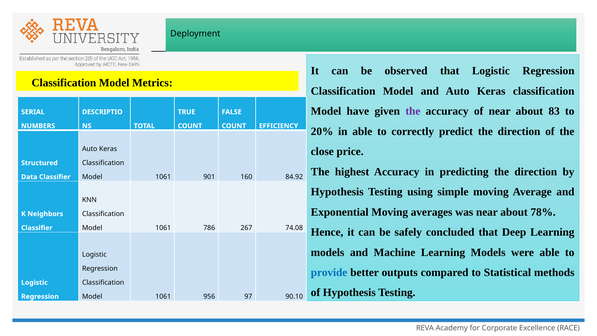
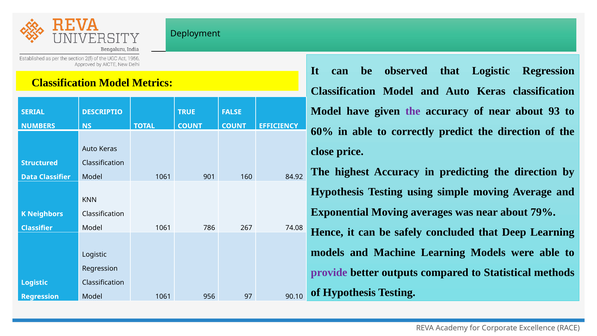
83: 83 -> 93
20%: 20% -> 60%
78%: 78% -> 79%
provide colour: blue -> purple
